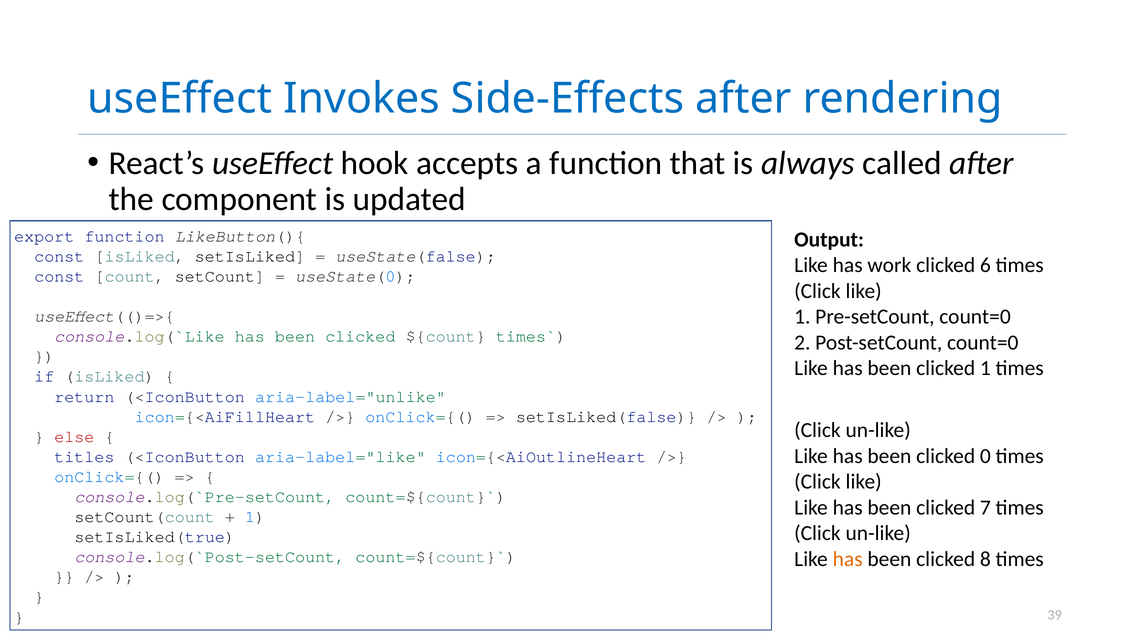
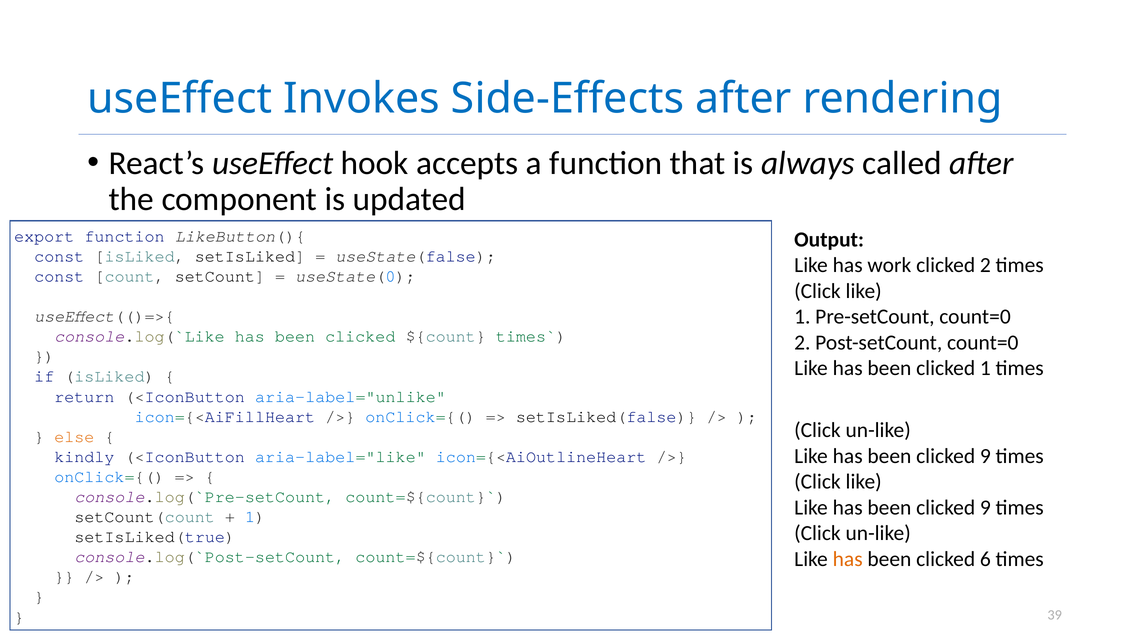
clicked 6: 6 -> 2
else colour: red -> orange
0 at (985, 456): 0 -> 9
titles: titles -> kindly
7 at (985, 508): 7 -> 9
8: 8 -> 6
